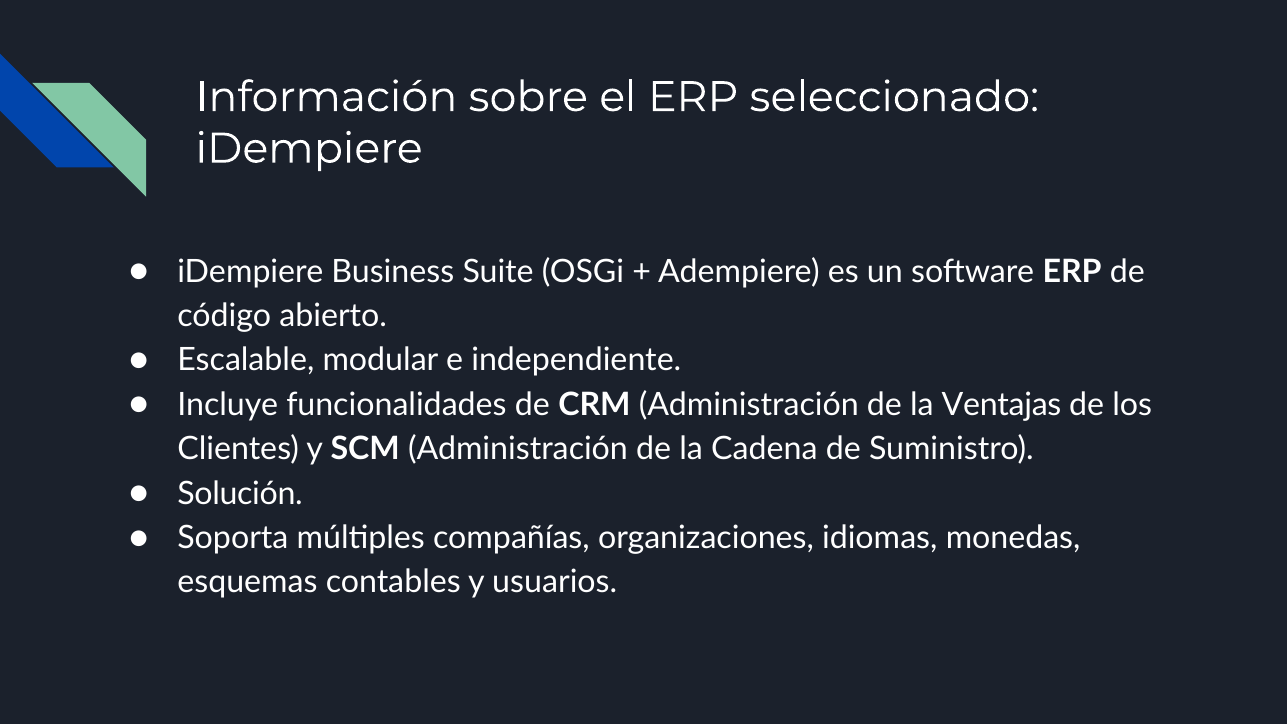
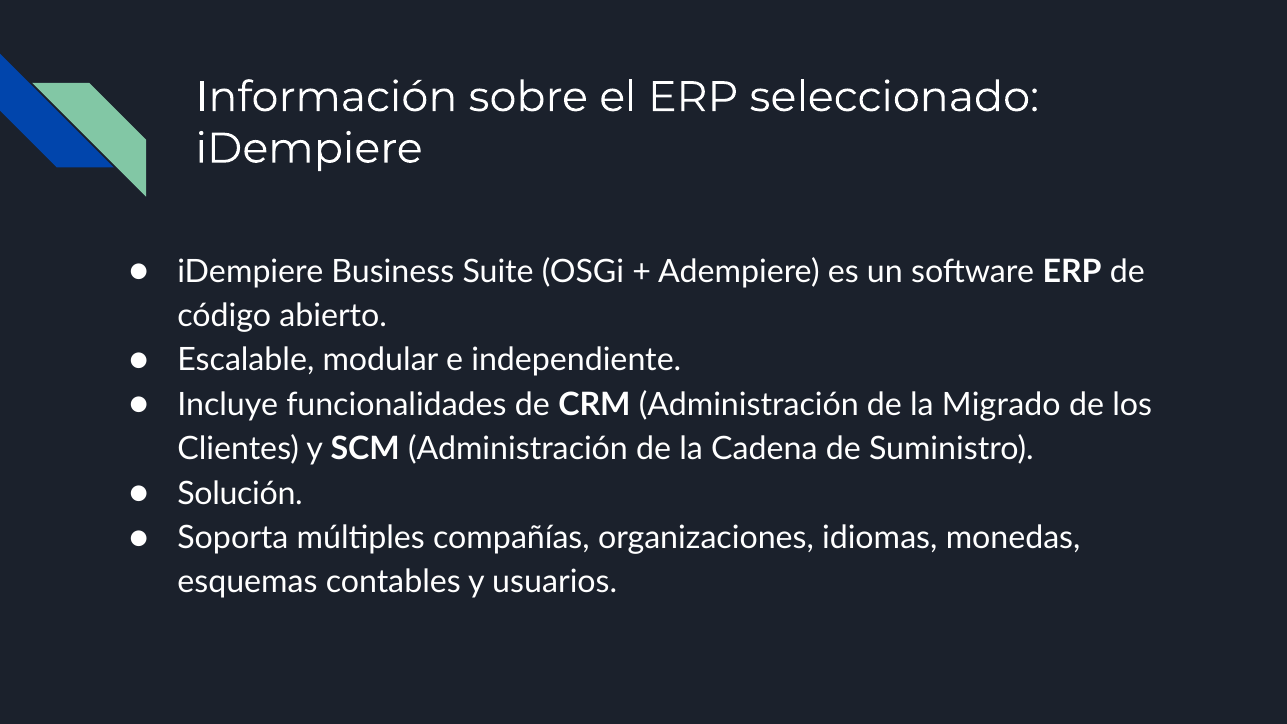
Ventajas: Ventajas -> Migrado
